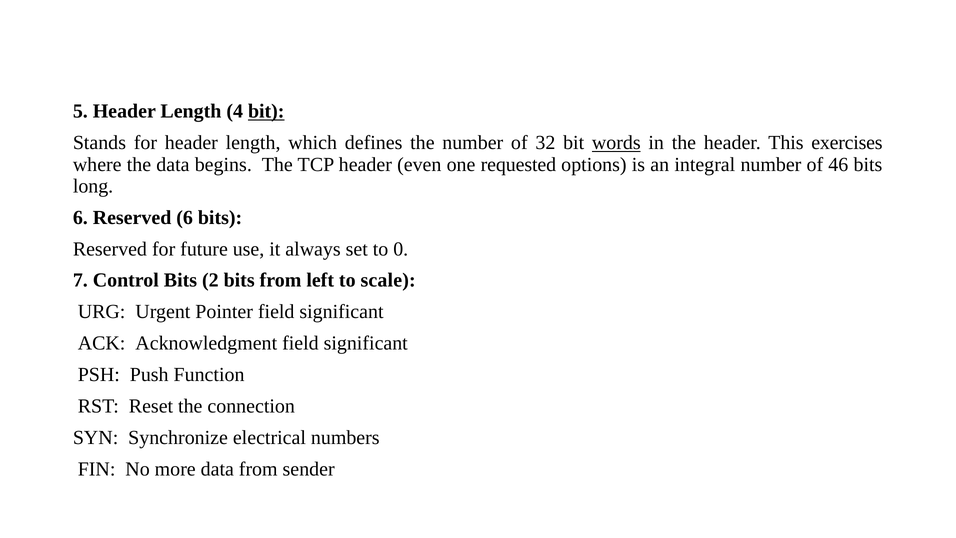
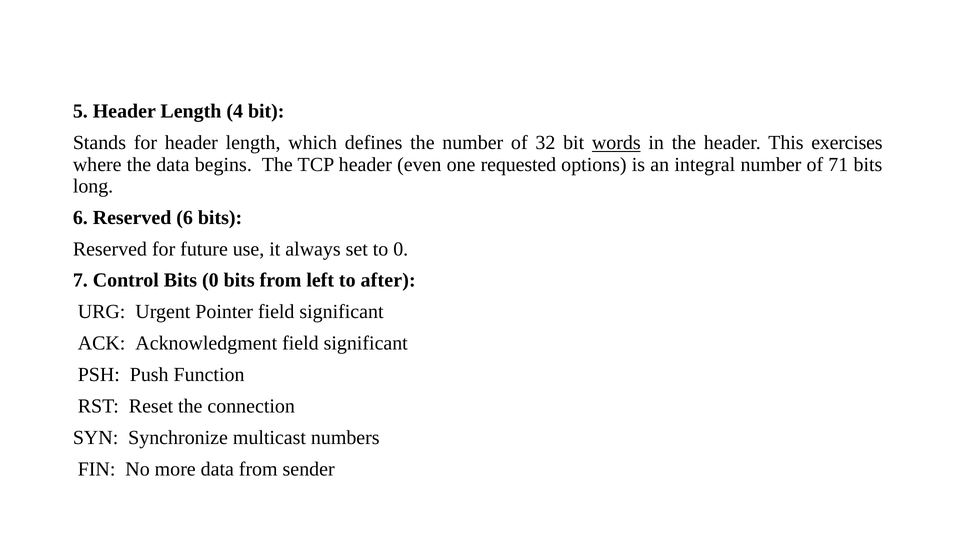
bit at (266, 111) underline: present -> none
46: 46 -> 71
Bits 2: 2 -> 0
scale: scale -> after
electrical: electrical -> multicast
